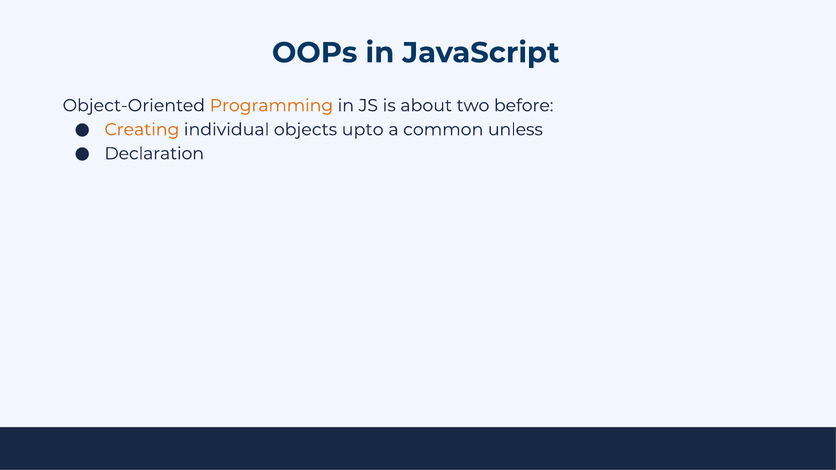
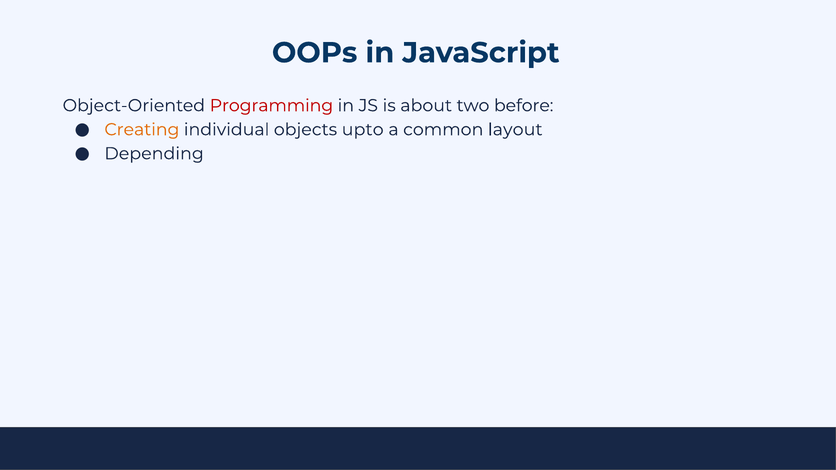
Programming colour: orange -> red
unless: unless -> layout
Declaration: Declaration -> Depending
